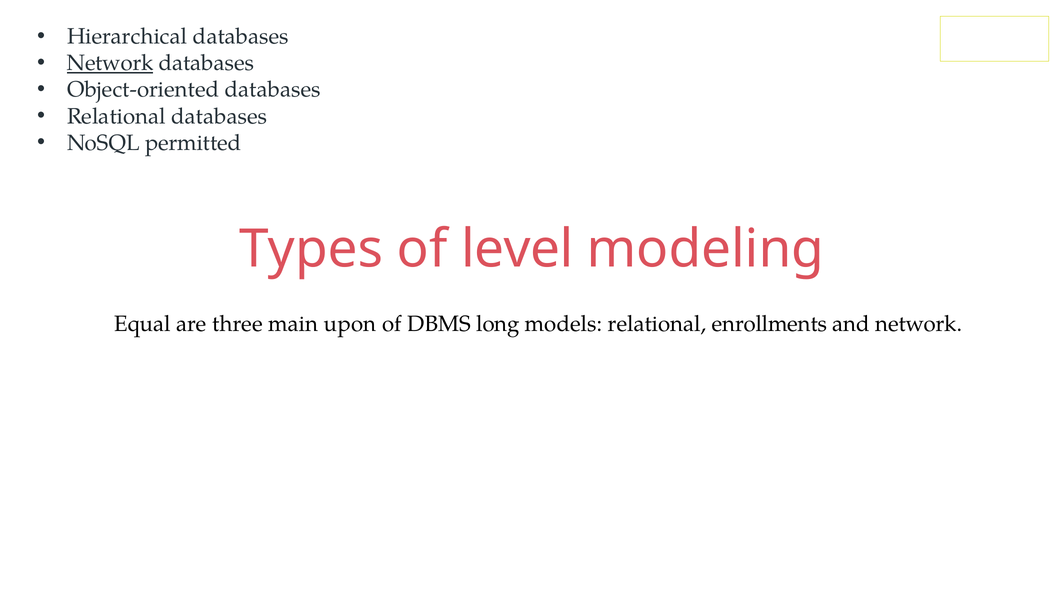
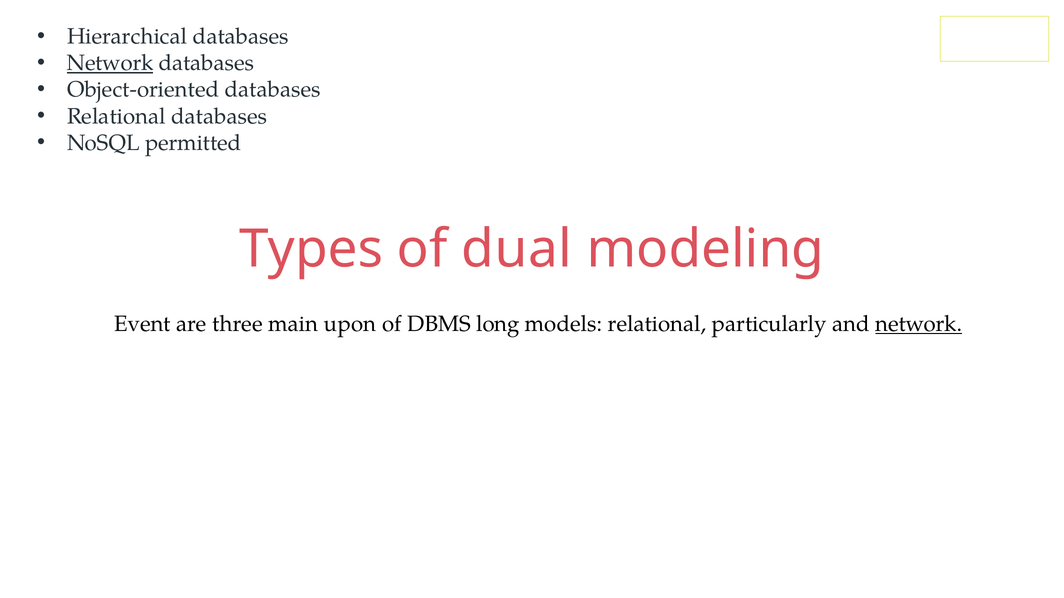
level: level -> dual
Equal: Equal -> Event
enrollments: enrollments -> particularly
network at (919, 324) underline: none -> present
